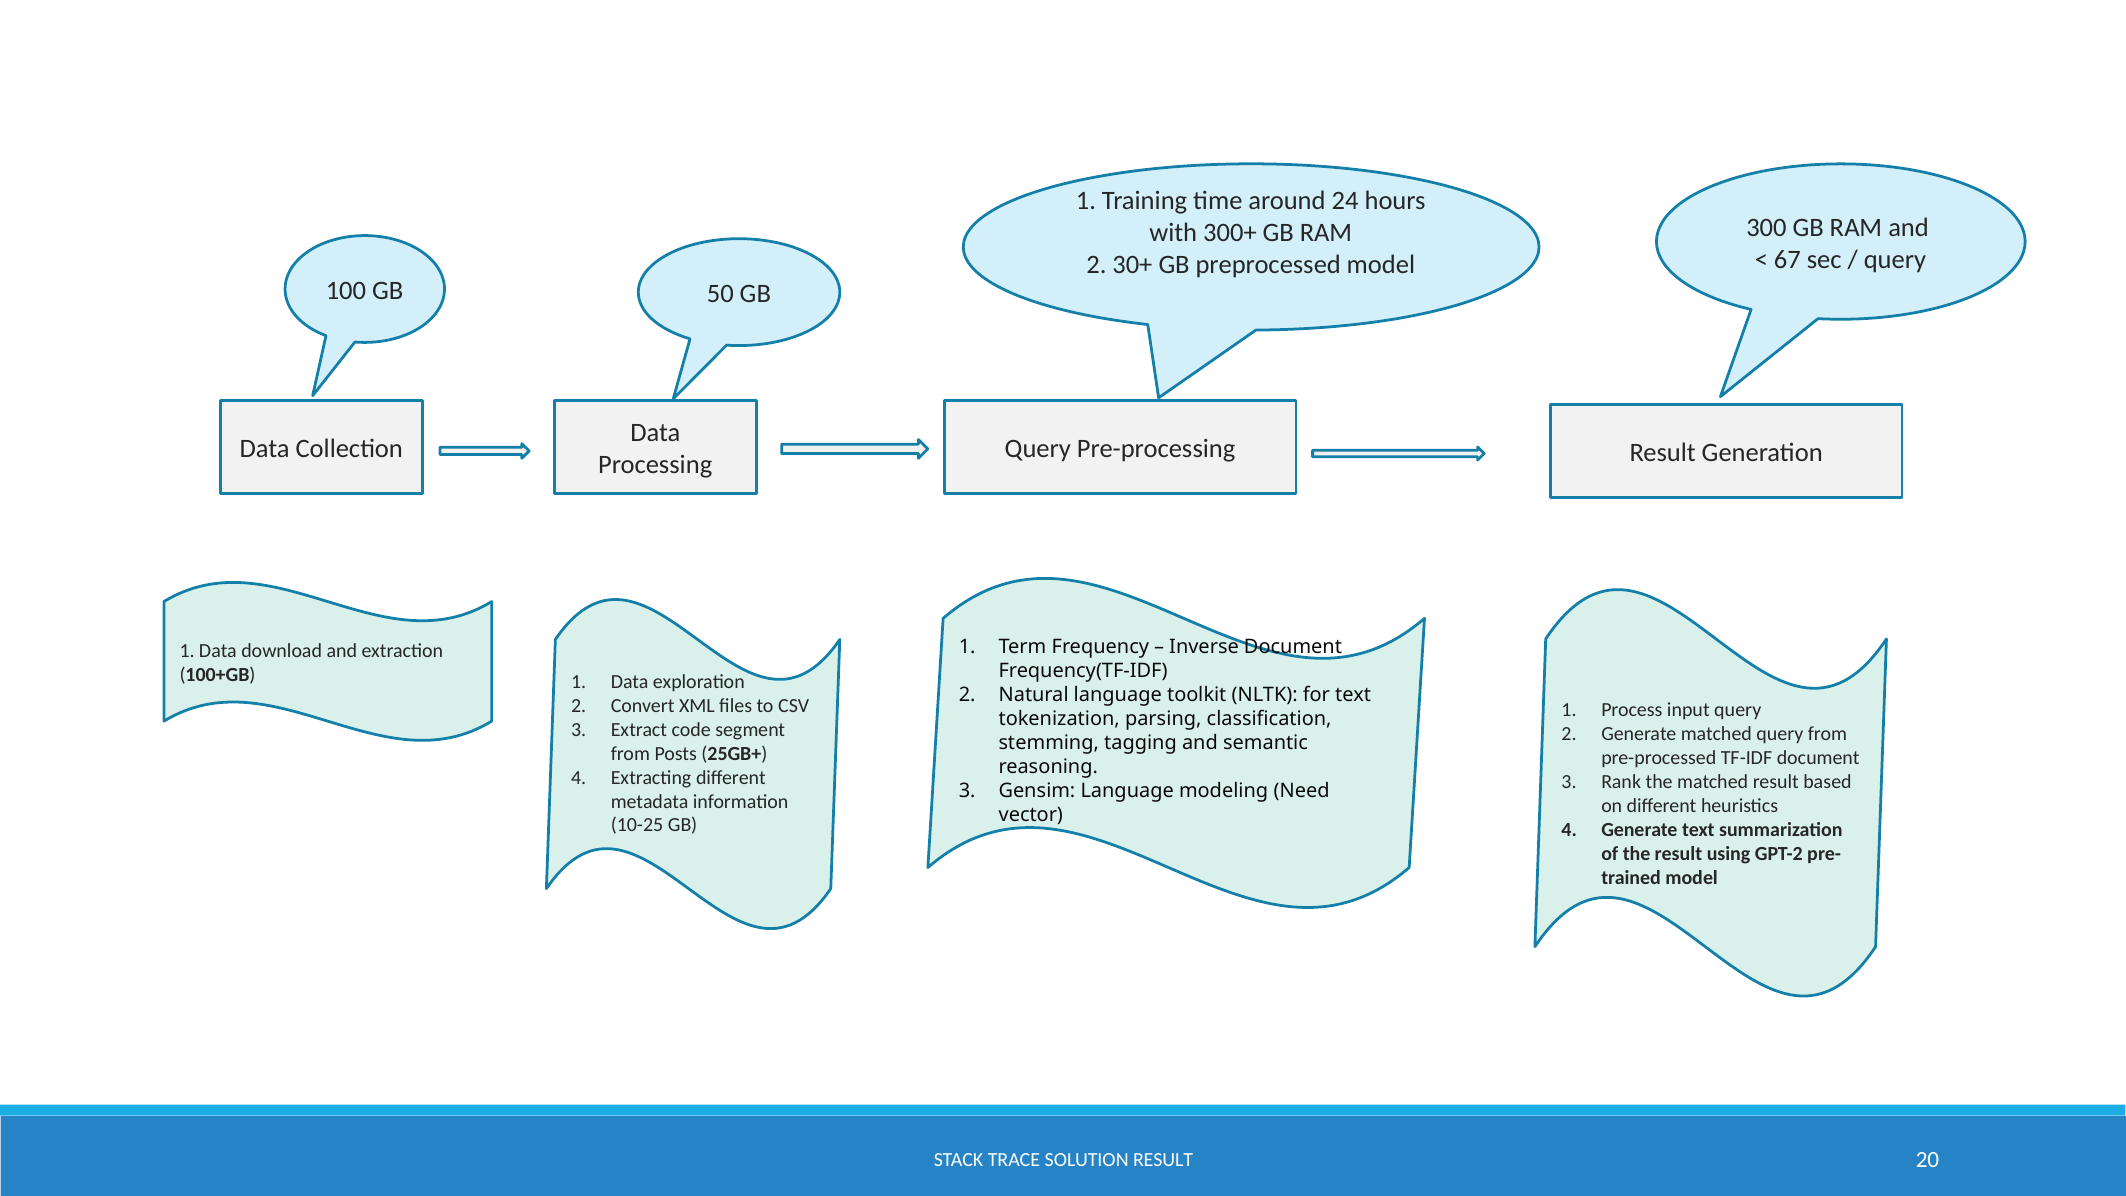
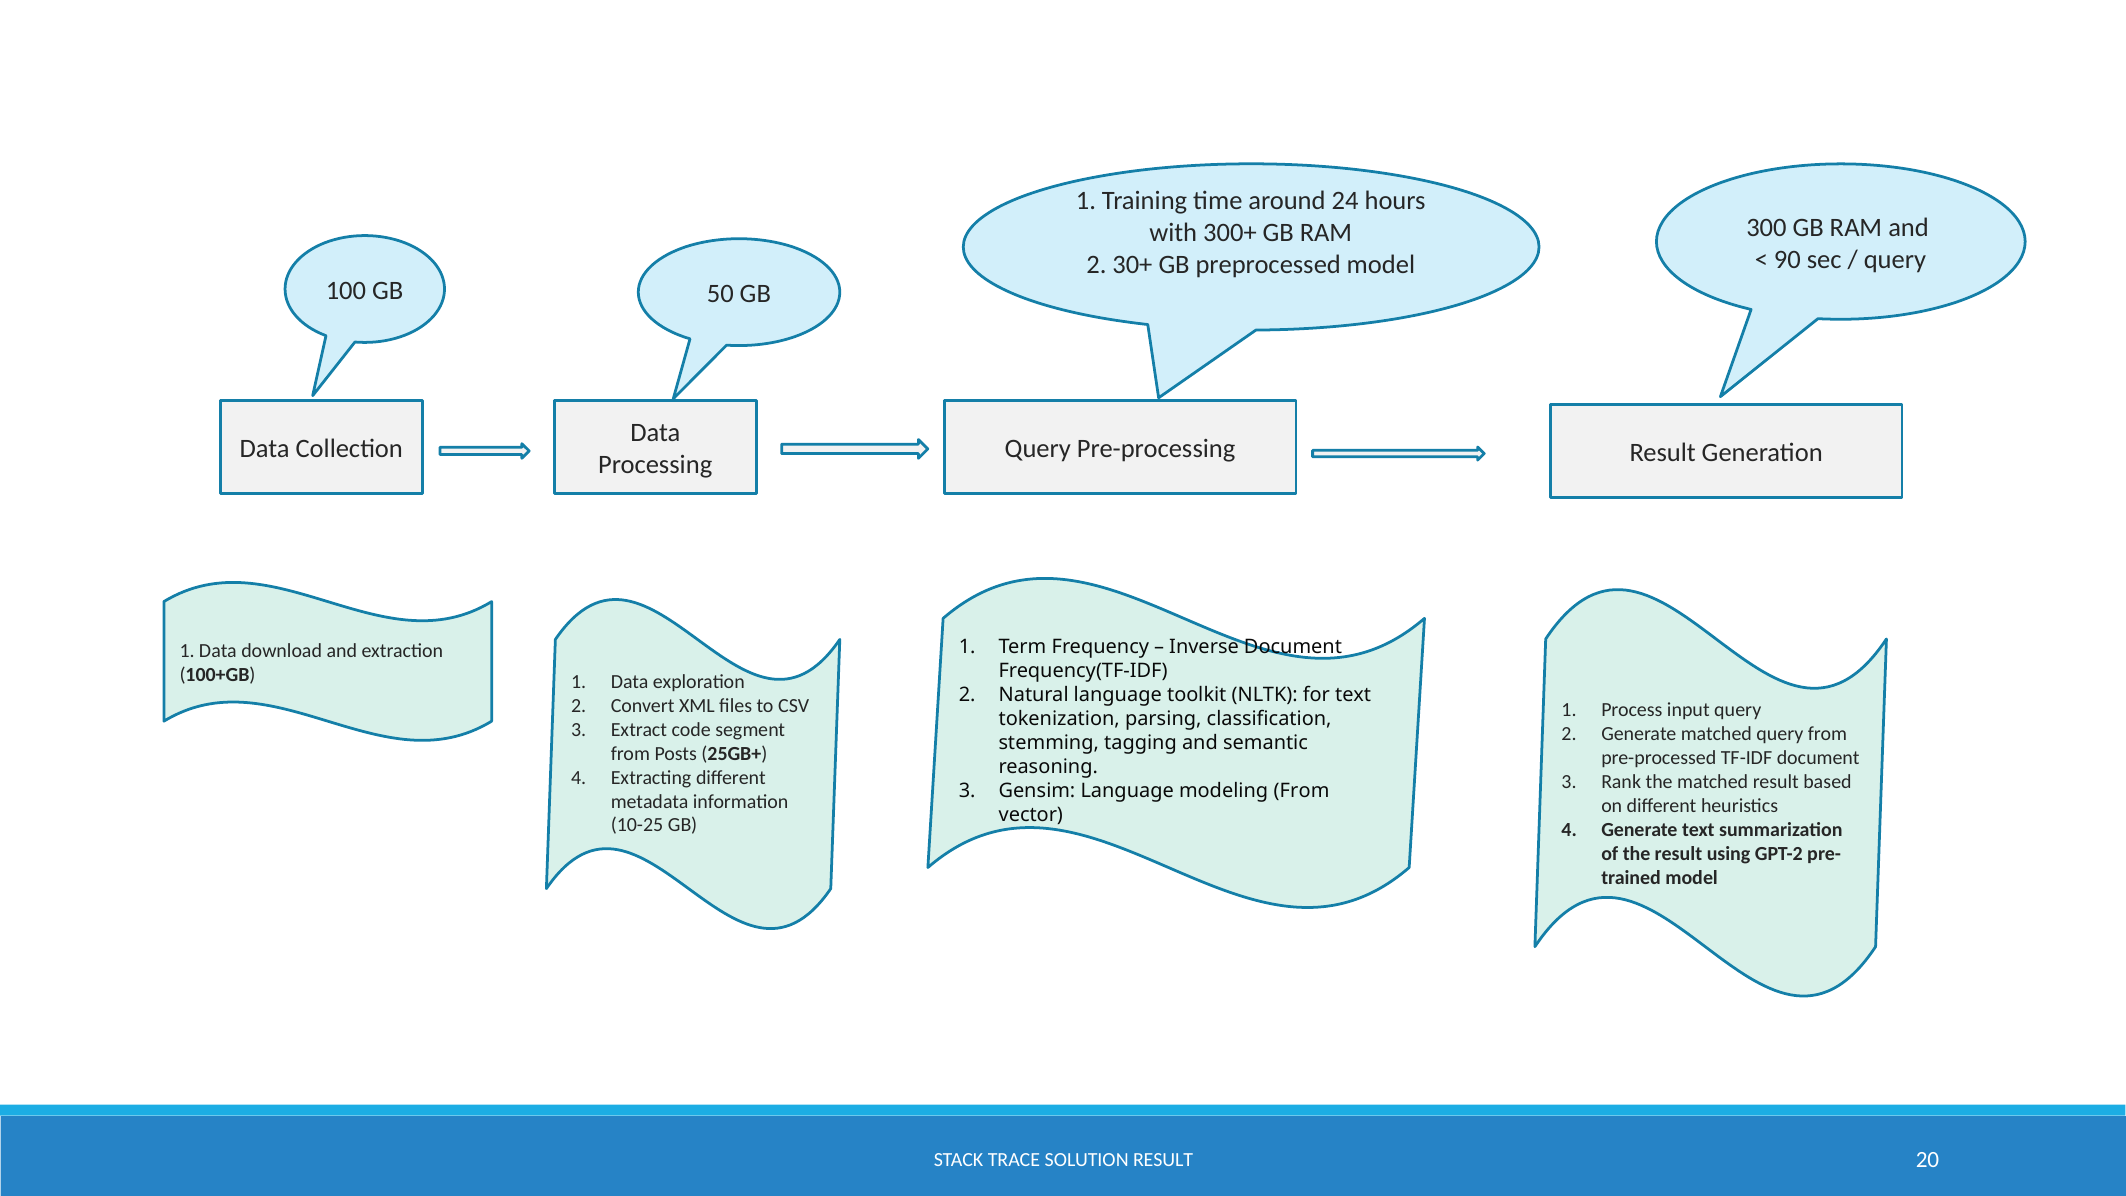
67: 67 -> 90
modeling Need: Need -> From
